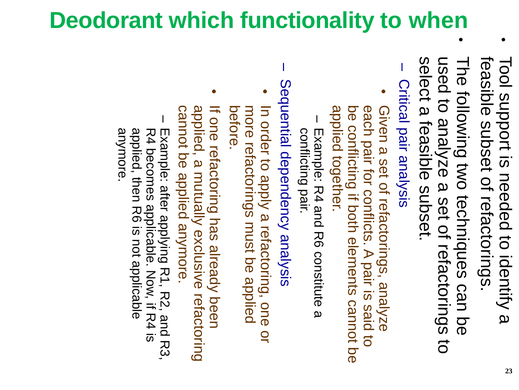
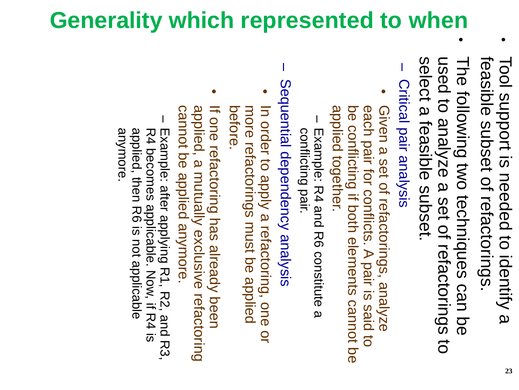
Deodorant: Deodorant -> Generality
functionality: functionality -> represented
